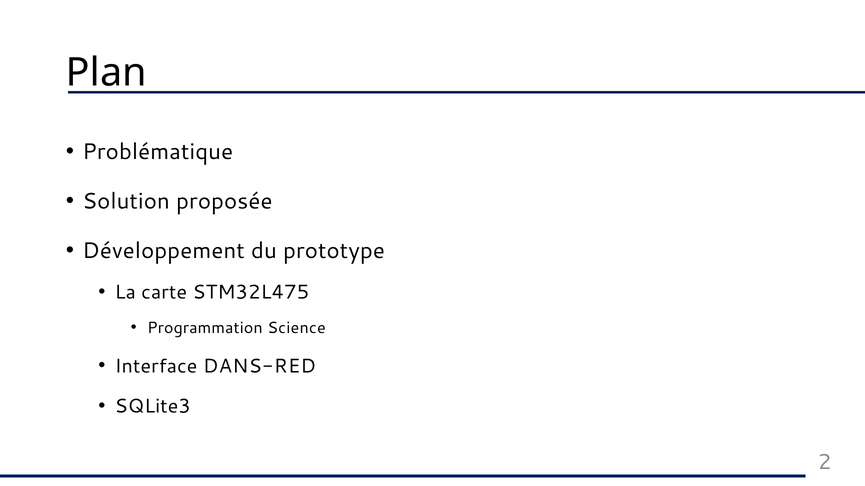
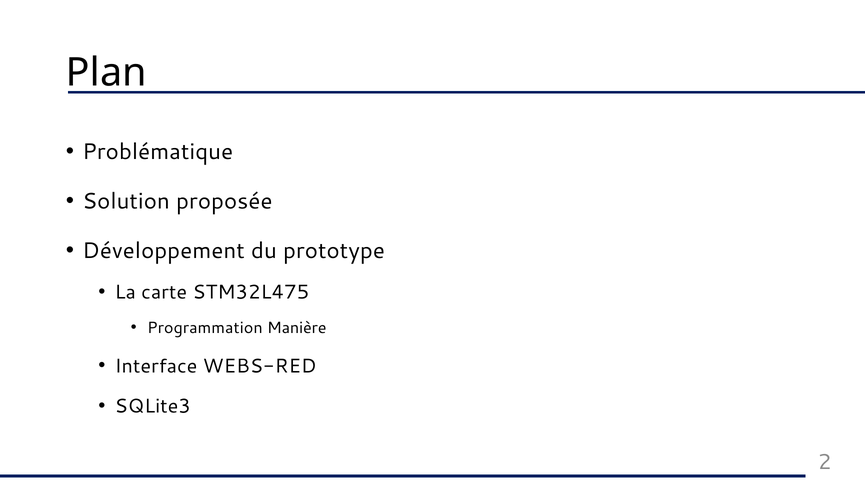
Science: Science -> Manière
DANS-RED: DANS-RED -> WEBS-RED
